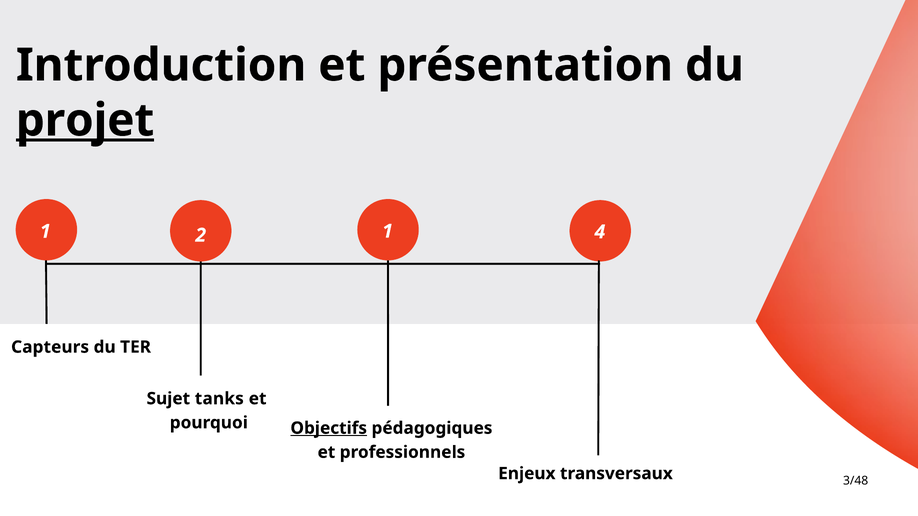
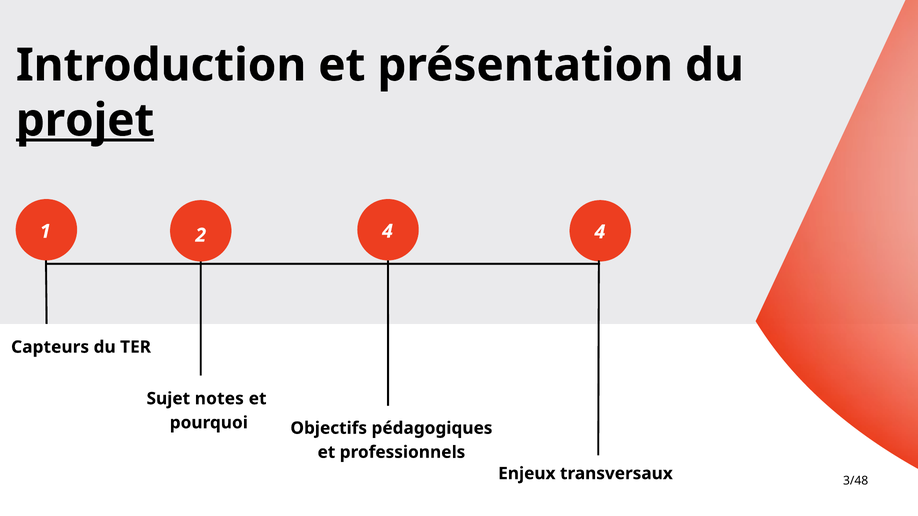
2 1: 1 -> 4
tanks: tanks -> notes
Objectifs underline: present -> none
